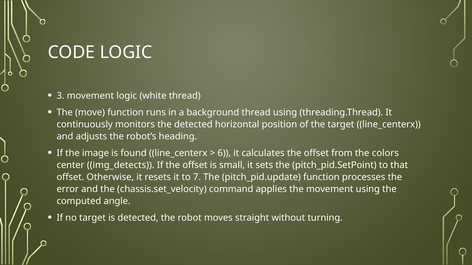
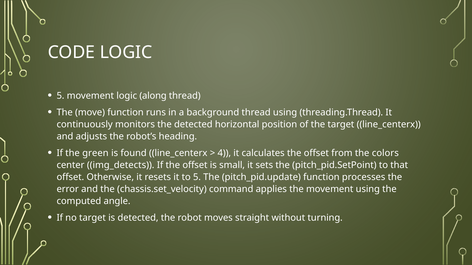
3 at (60, 96): 3 -> 5
white: white -> along
image: image -> green
6: 6 -> 4
to 7: 7 -> 5
